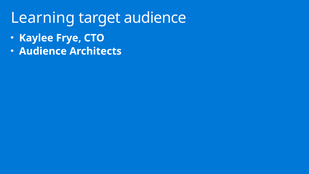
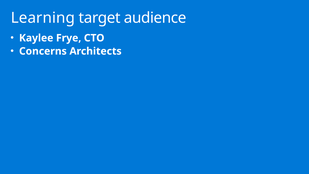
Audience at (43, 51): Audience -> Concerns
